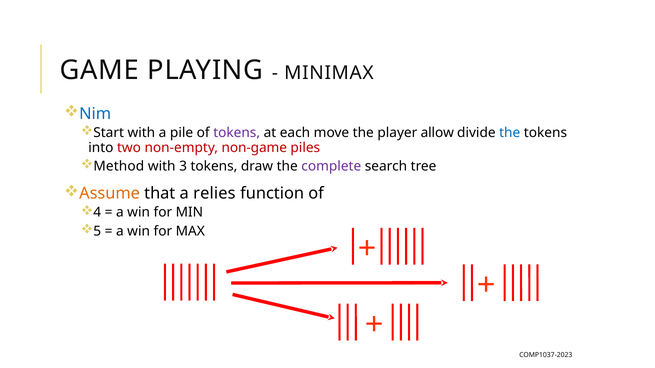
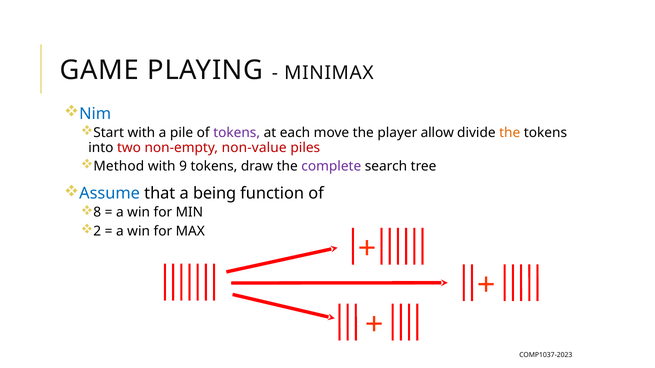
the at (510, 133) colour: blue -> orange
non-game: non-game -> non-value
3: 3 -> 9
Assume colour: orange -> blue
relies: relies -> being
4: 4 -> 8
5: 5 -> 2
